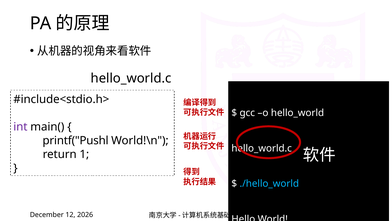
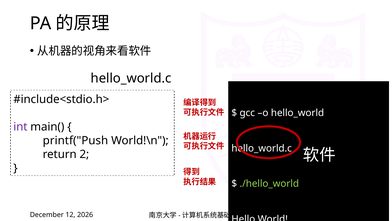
printf("Pushl: printf("Pushl -> printf("Push
1: 1 -> 2
./hello_world colour: light blue -> light green
